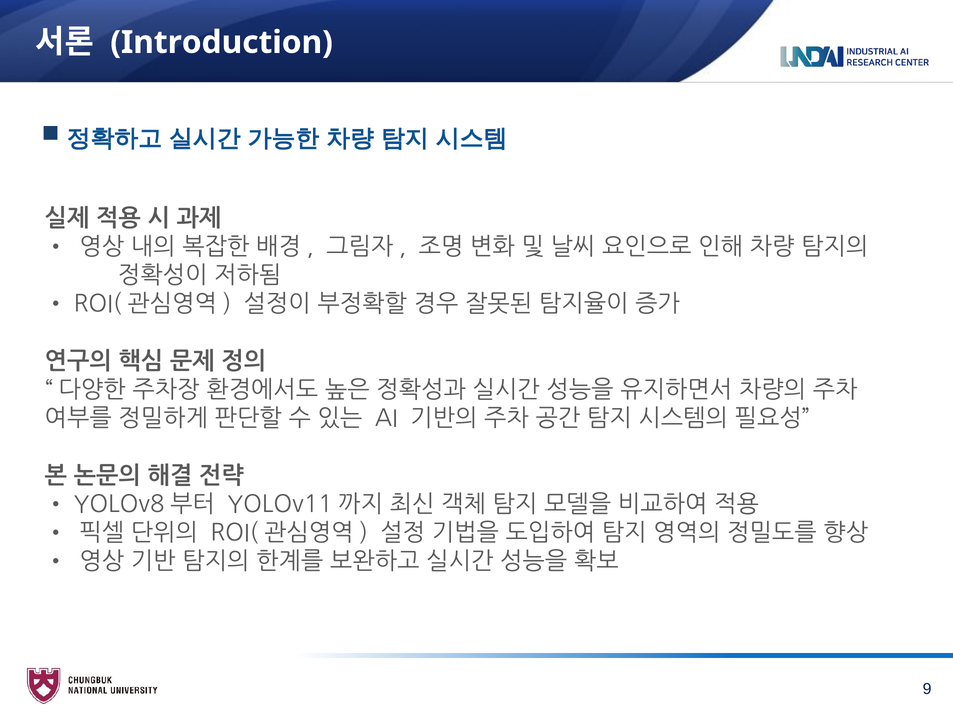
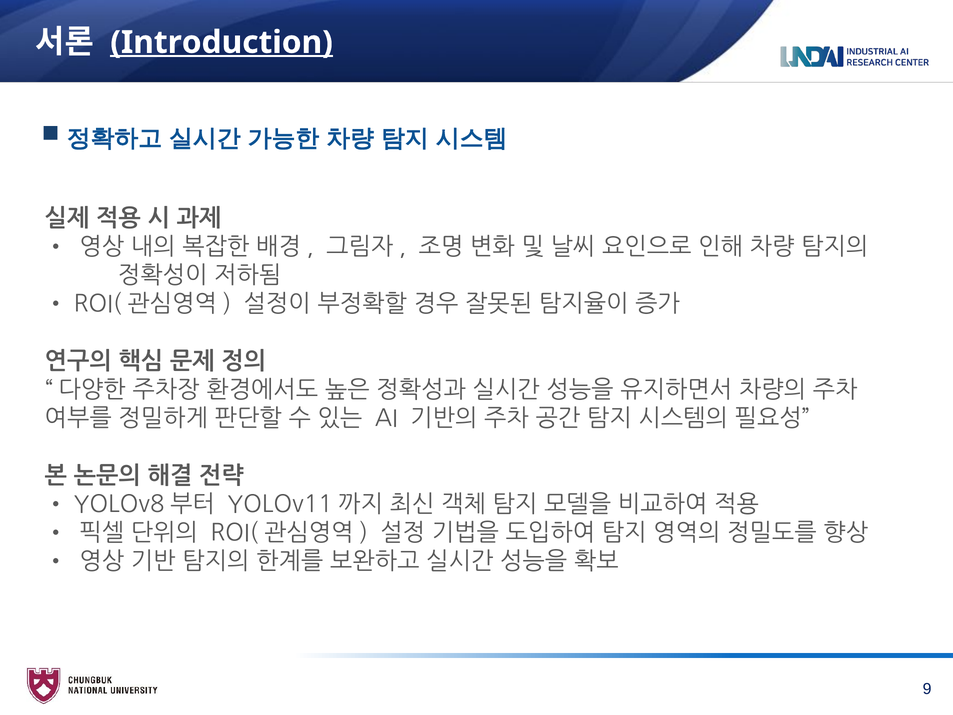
Introduction underline: none -> present
